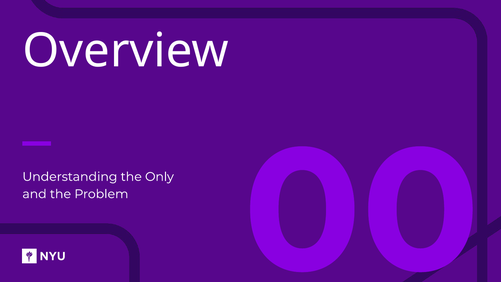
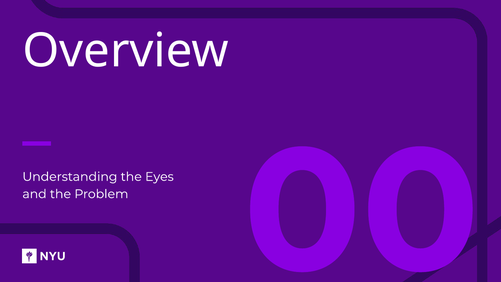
Only: Only -> Eyes
